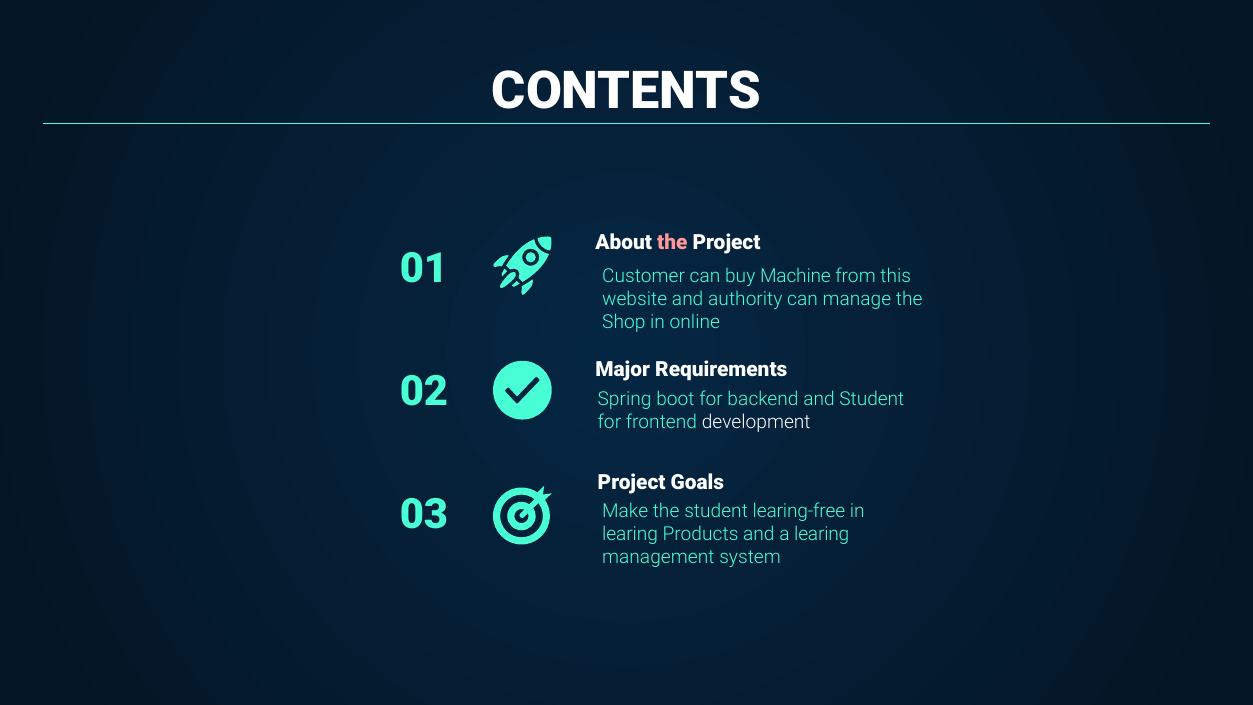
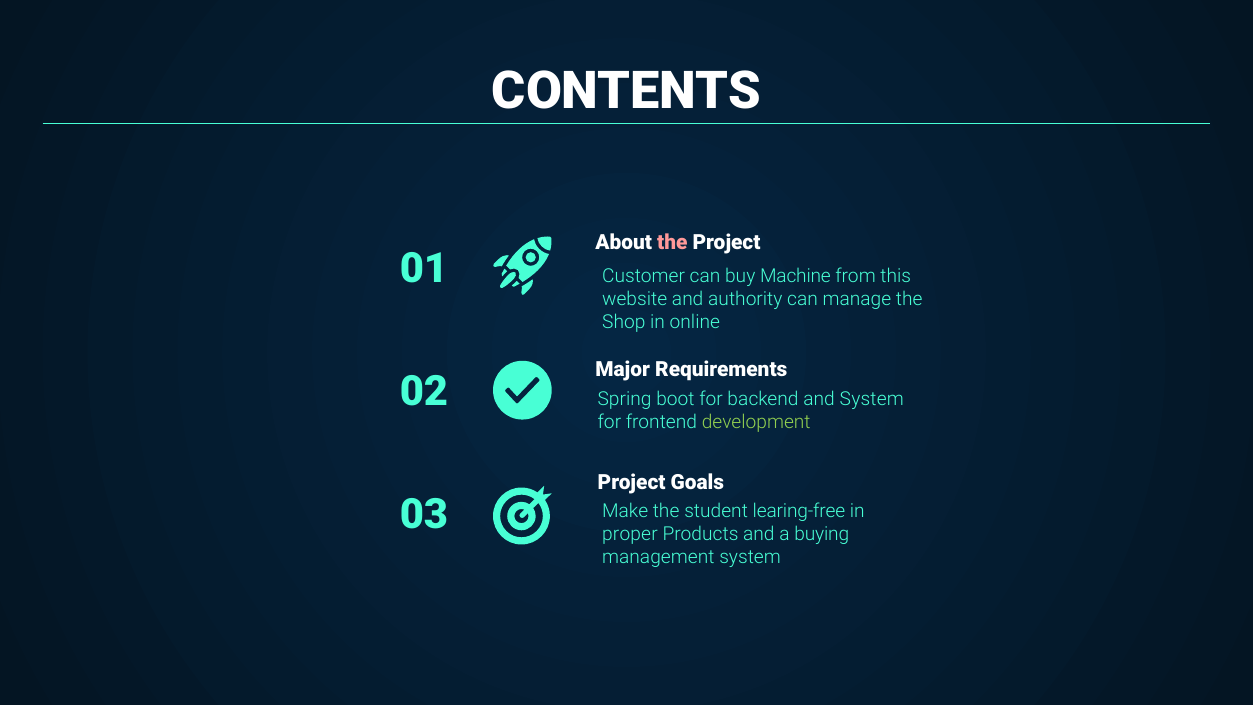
and Student: Student -> System
development colour: white -> light green
learing at (630, 534): learing -> proper
a learing: learing -> buying
